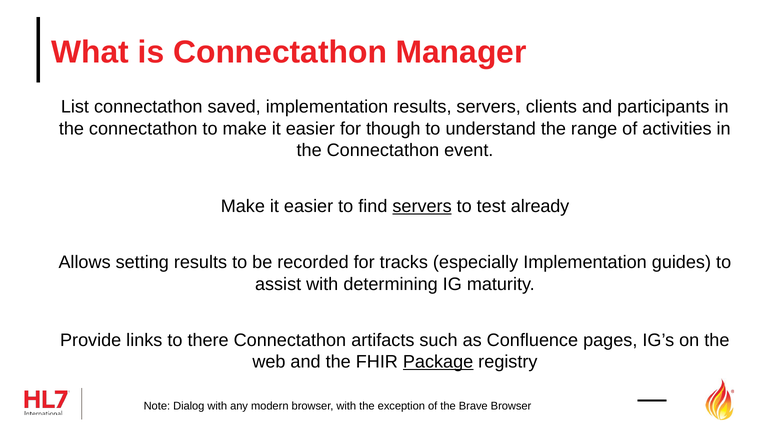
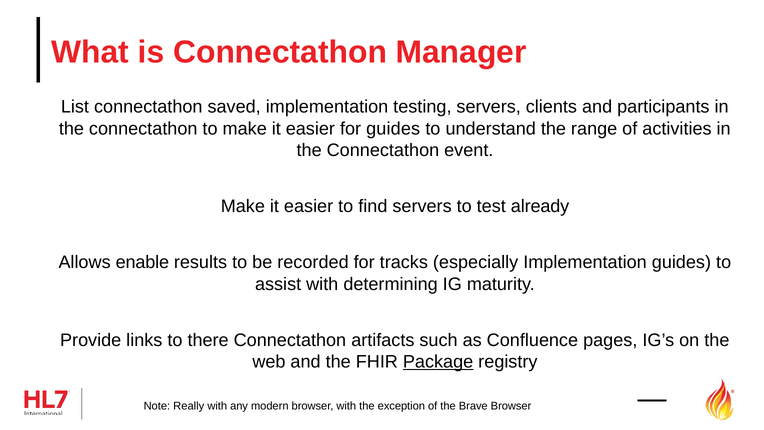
implementation results: results -> testing
for though: though -> guides
servers at (422, 206) underline: present -> none
setting: setting -> enable
Dialog: Dialog -> Really
